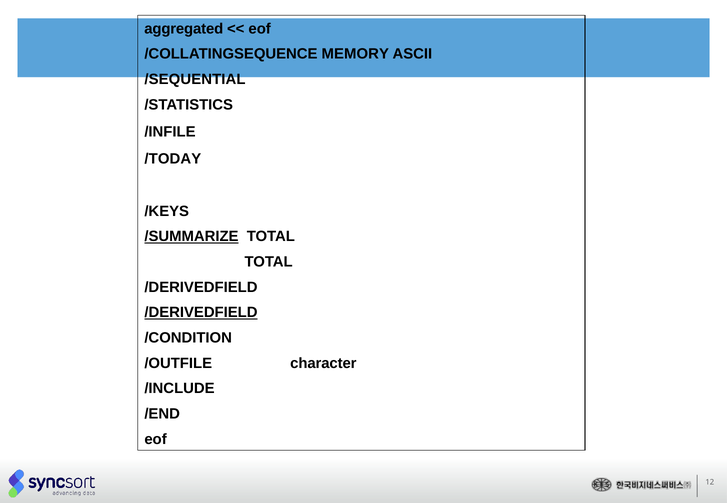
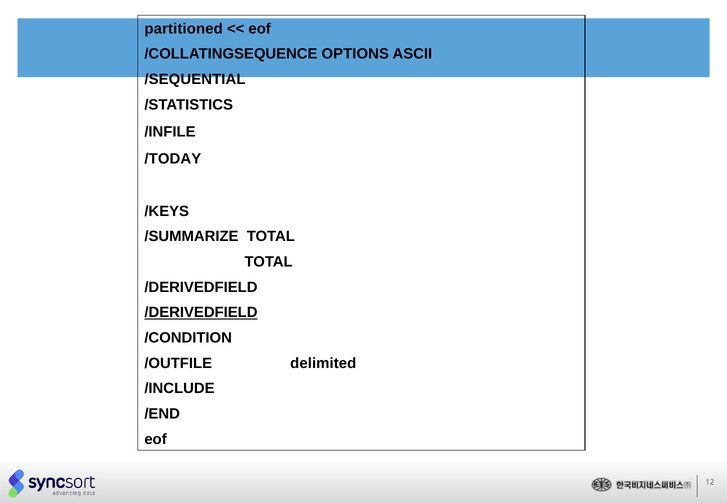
aggregated: aggregated -> partitioned
MEMORY: MEMORY -> OPTIONS
/SUMMARIZE underline: present -> none
character: character -> delimited
